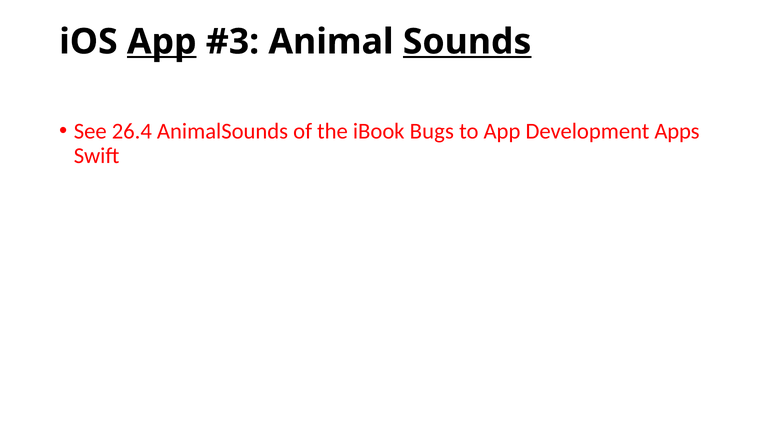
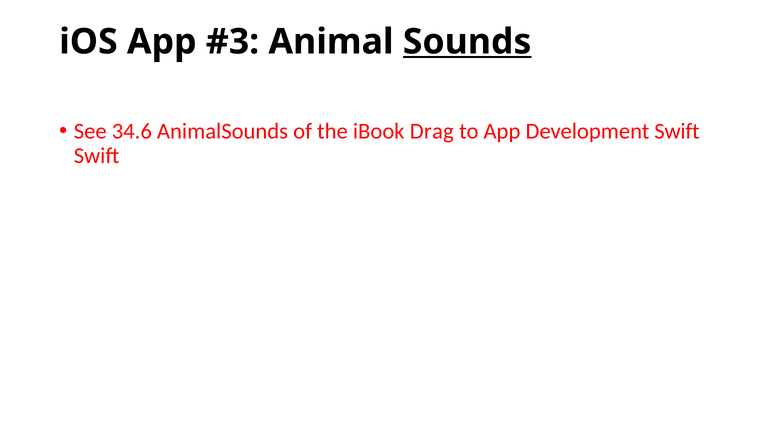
App at (162, 42) underline: present -> none
26.4: 26.4 -> 34.6
Bugs: Bugs -> Drag
Development Apps: Apps -> Swift
